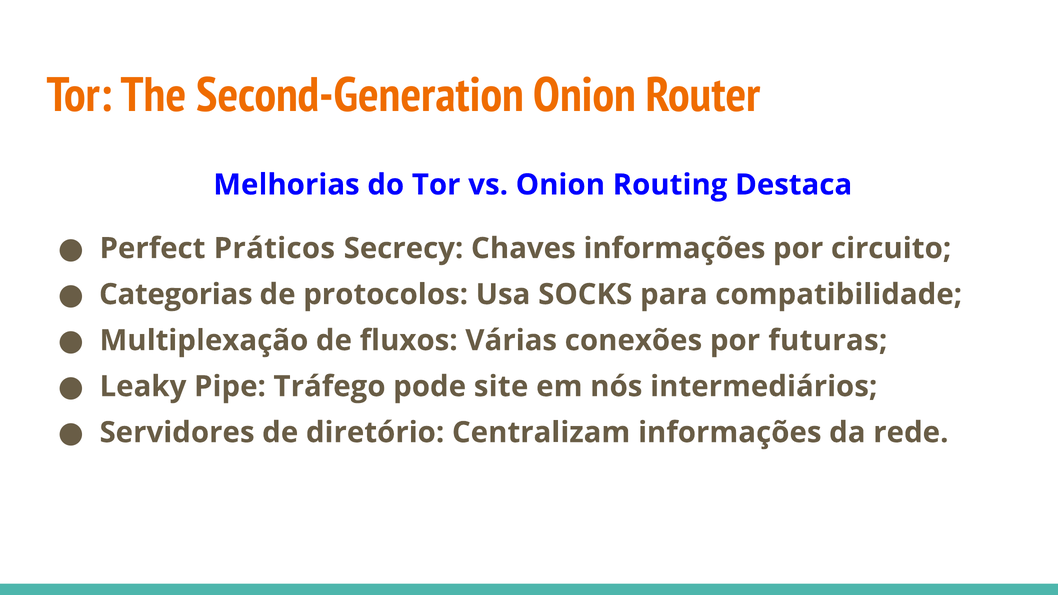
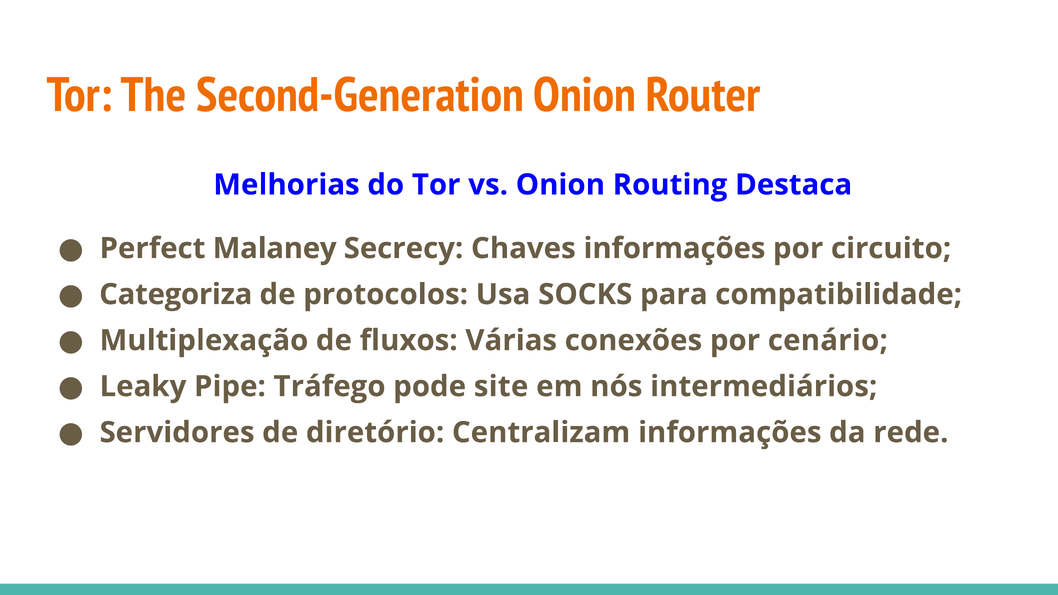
Práticos: Práticos -> Malaney
Categorias: Categorias -> Categoriza
futuras: futuras -> cenário
